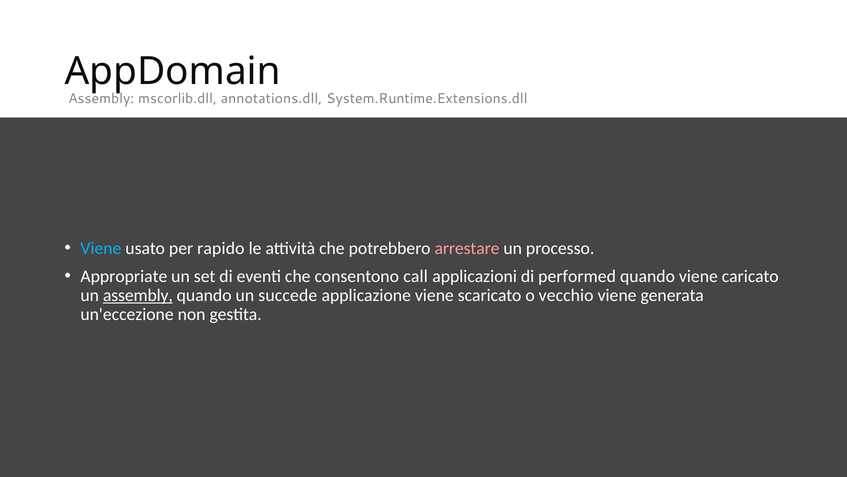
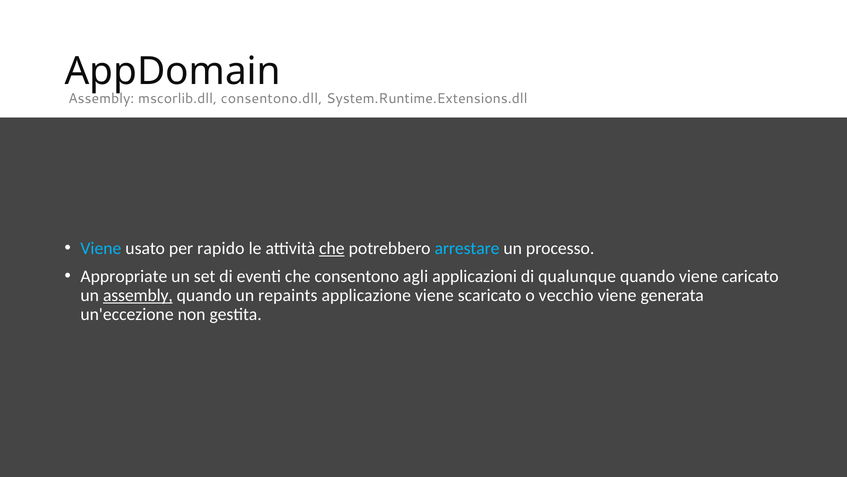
annotations.dll: annotations.dll -> consentono.dll
che at (332, 248) underline: none -> present
arrestare colour: pink -> light blue
call: call -> agli
performed: performed -> qualunque
succede: succede -> repaints
